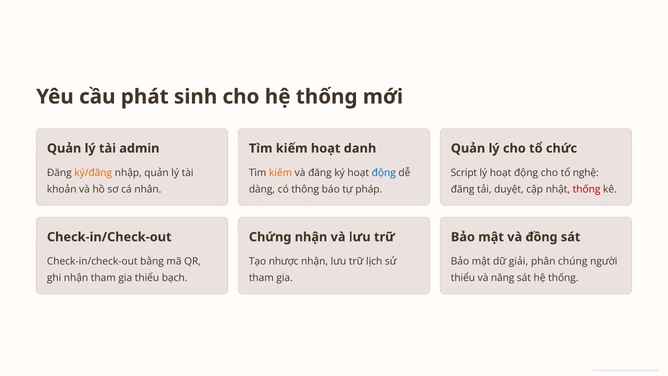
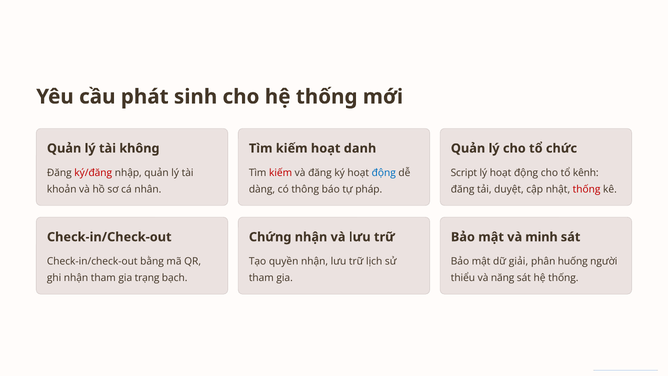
admin: admin -> không
ký/đăng colour: orange -> red
kiếm at (281, 173) colour: orange -> red
nghệ: nghệ -> kênh
đồng: đồng -> minh
nhược: nhược -> quyền
chúng: chúng -> huống
gia thiểu: thiểu -> trạng
